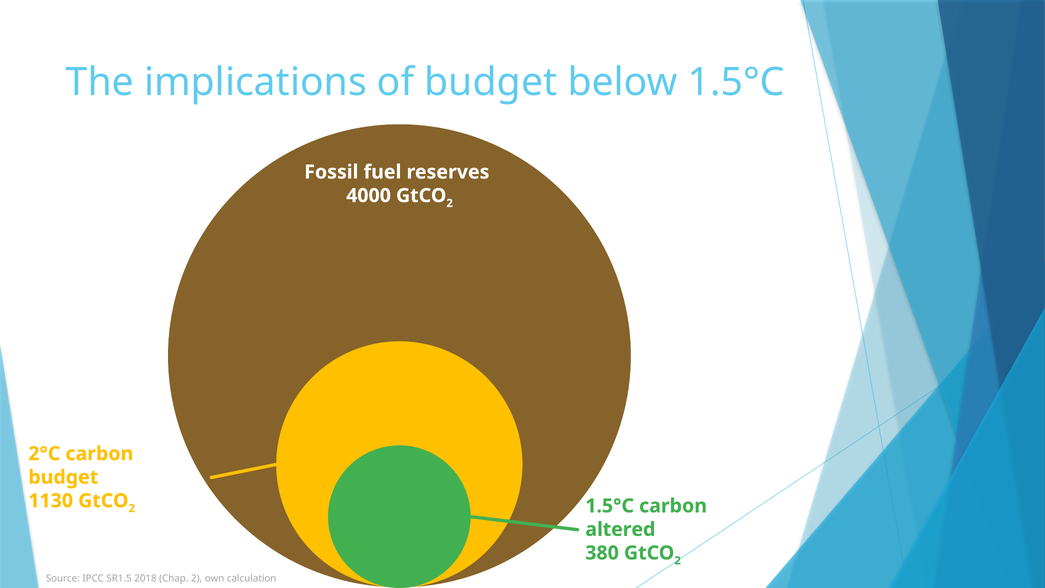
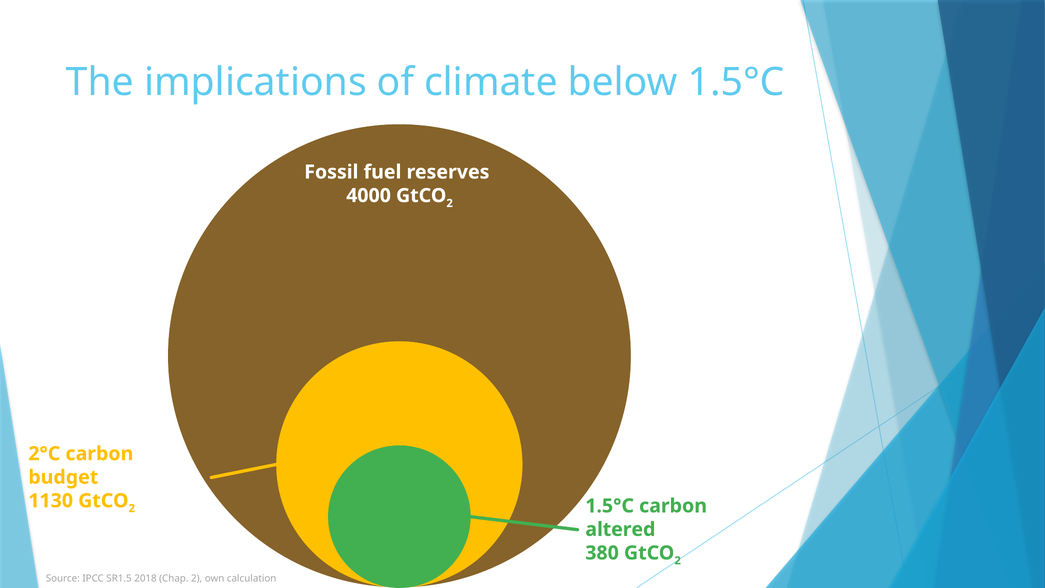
of budget: budget -> climate
